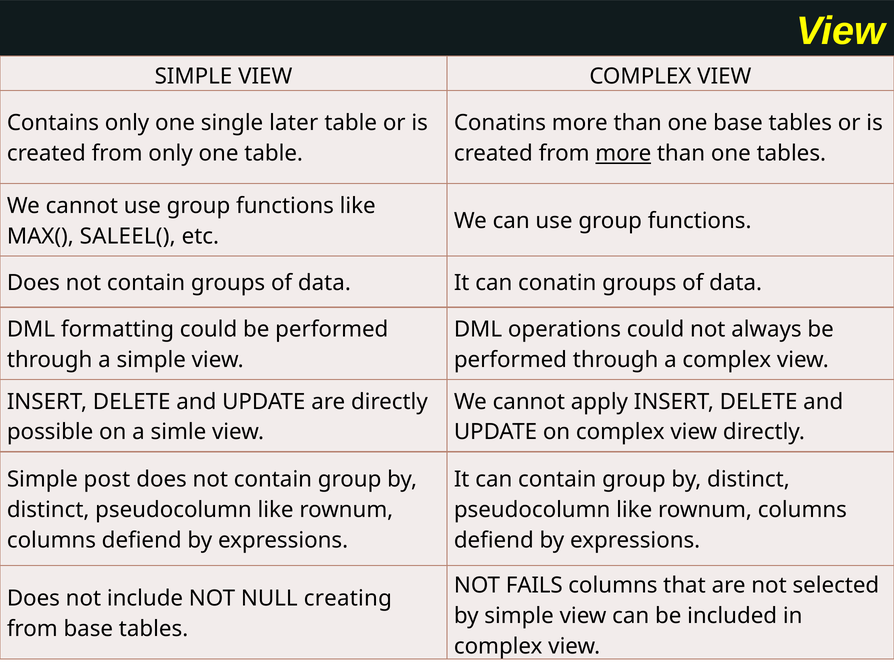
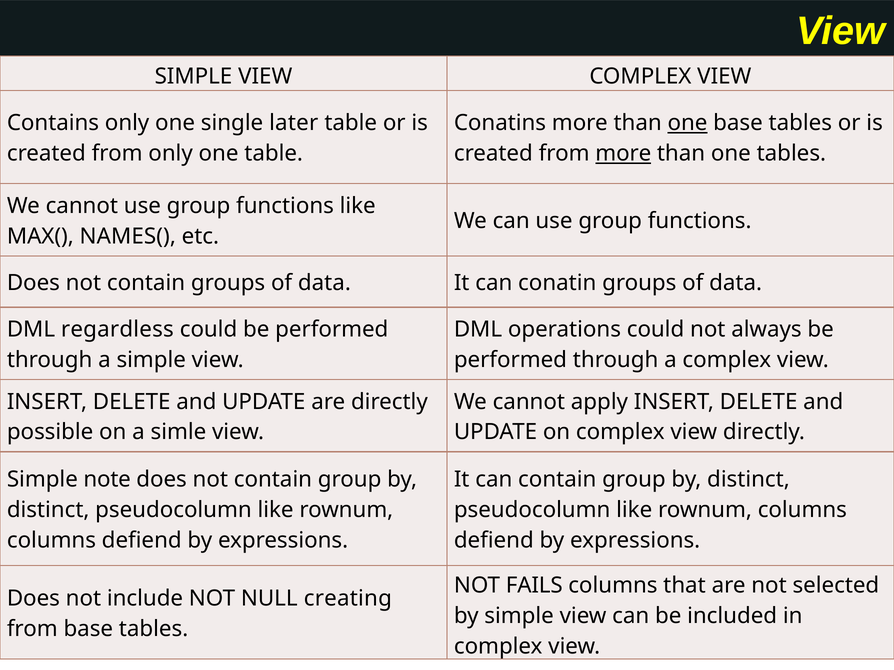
one at (688, 123) underline: none -> present
SALEEL(: SALEEL( -> NAMES(
formatting: formatting -> regardless
post: post -> note
